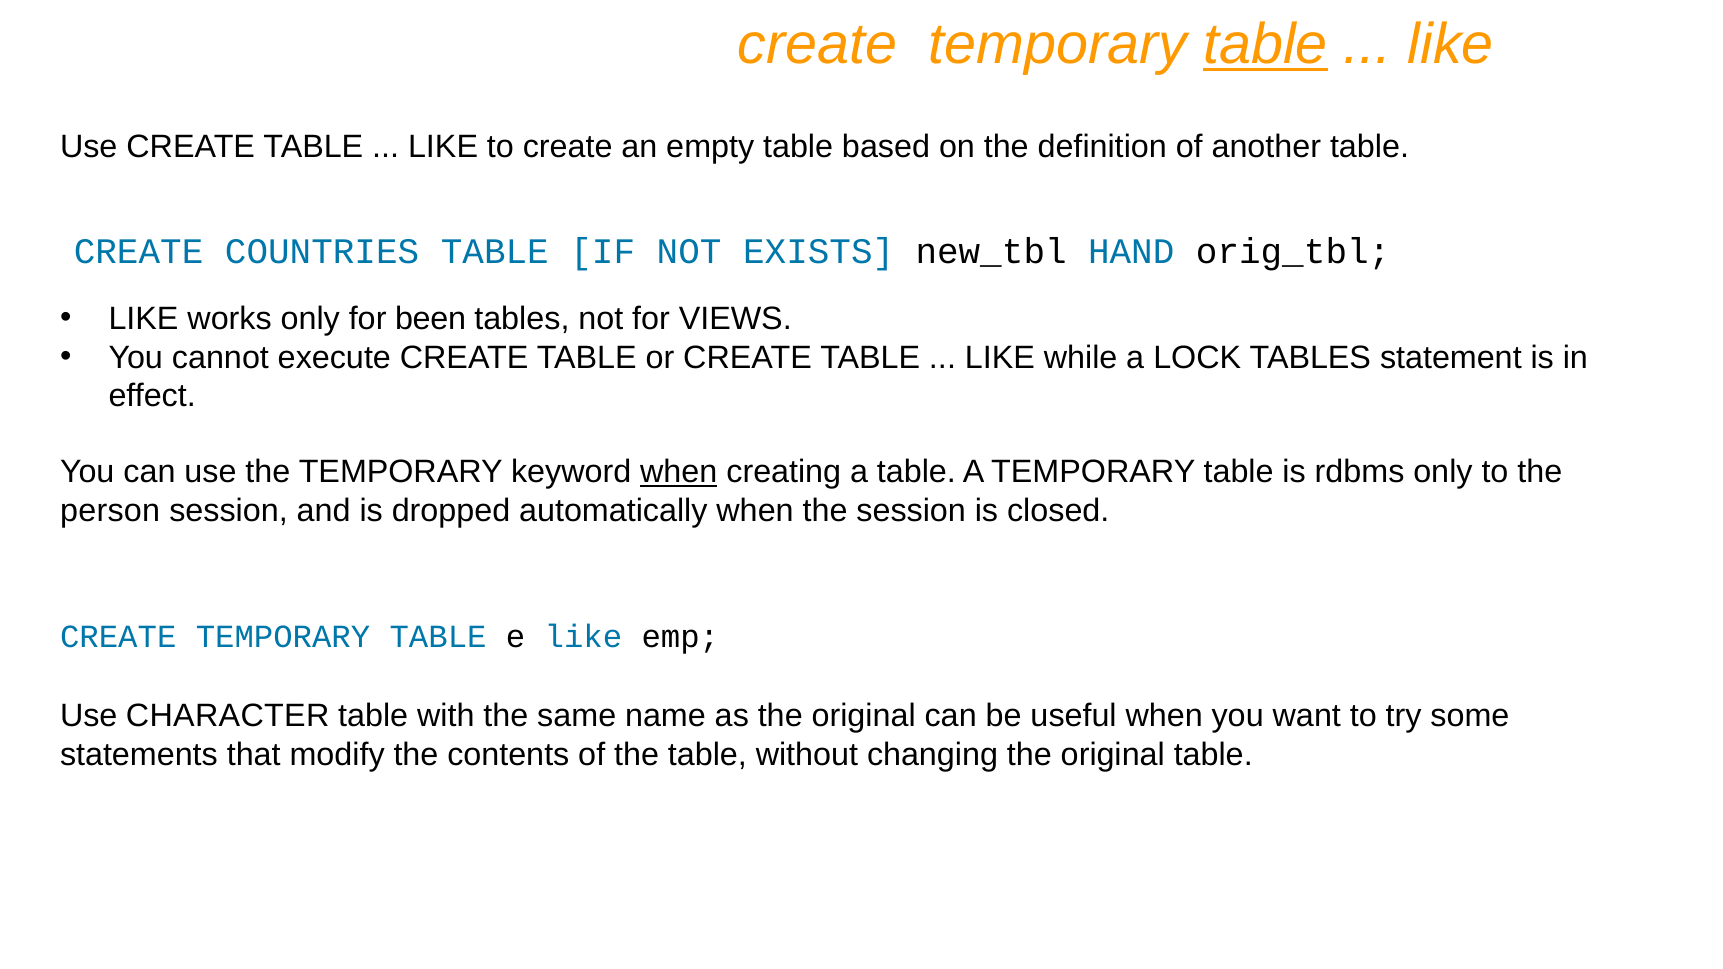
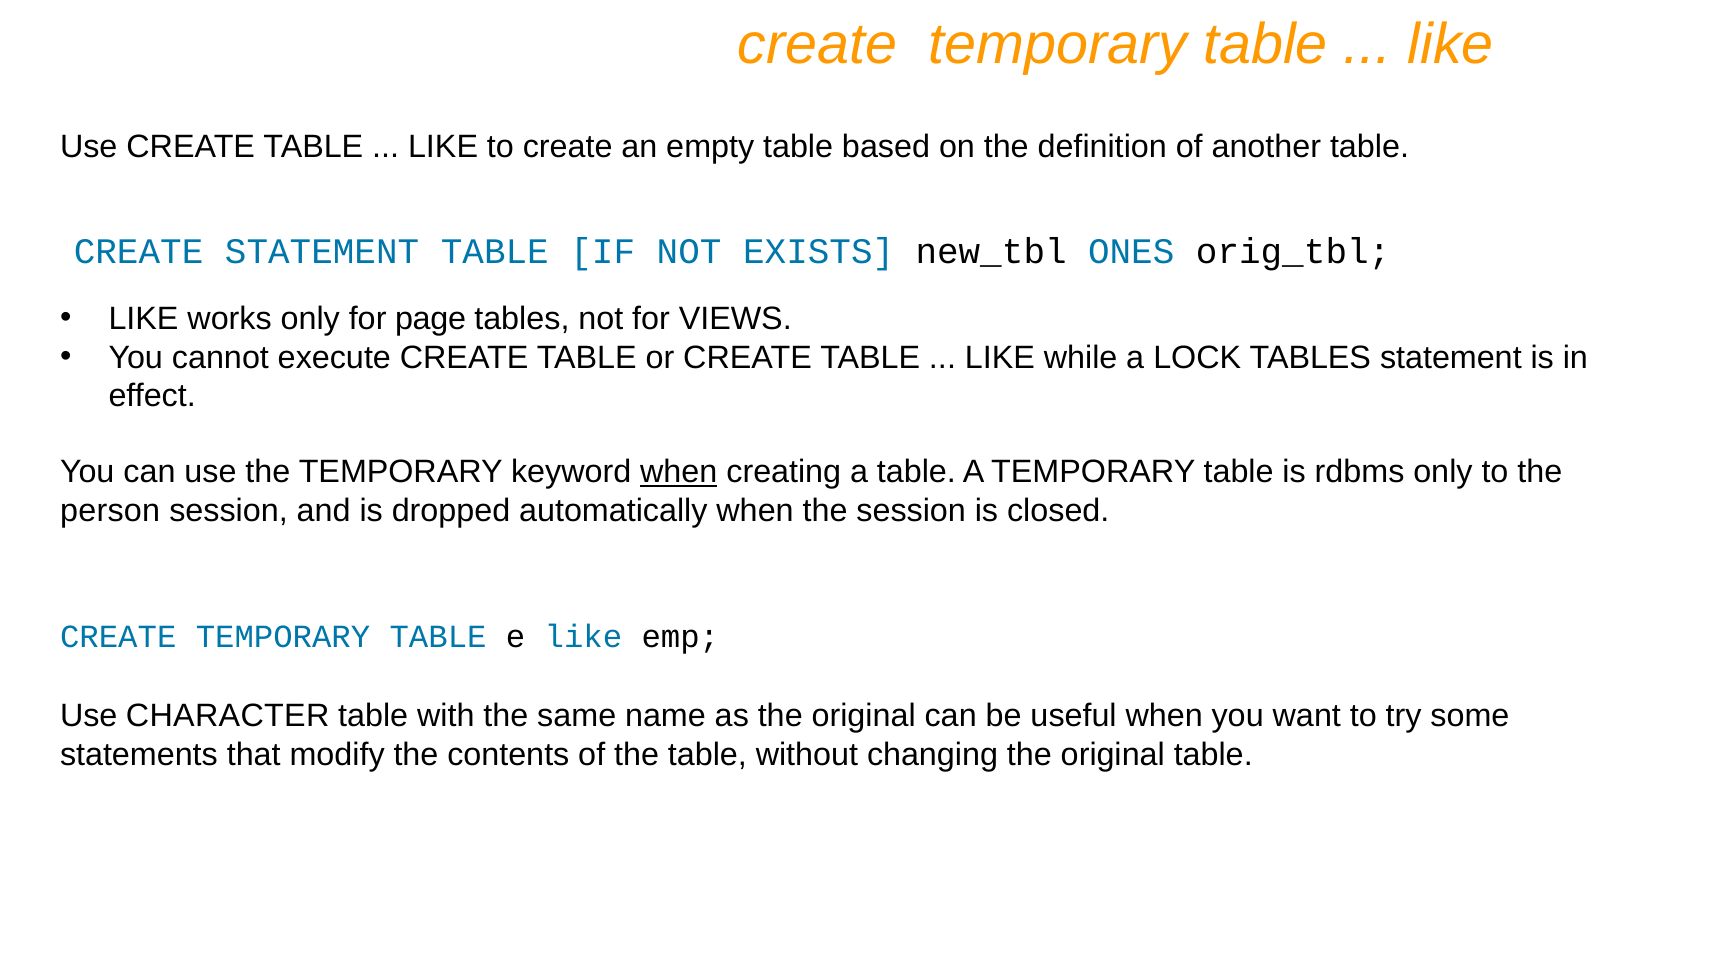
table at (1266, 45) underline: present -> none
CREATE COUNTRIES: COUNTRIES -> STATEMENT
HAND: HAND -> ONES
been: been -> page
